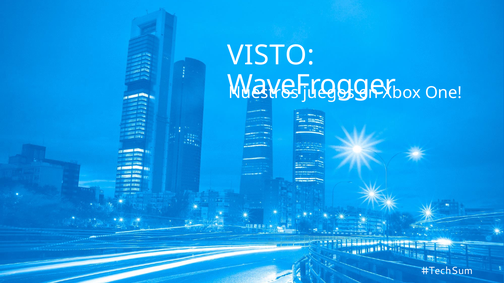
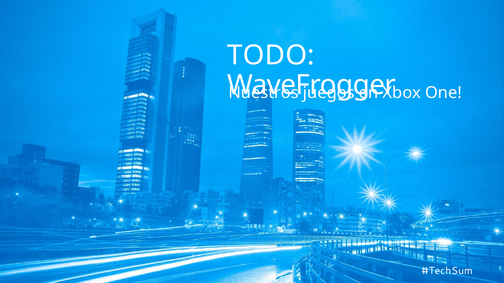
VISTO: VISTO -> TODO
